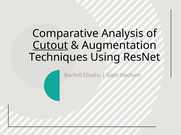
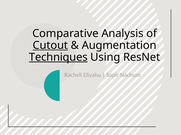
Techniques underline: none -> present
